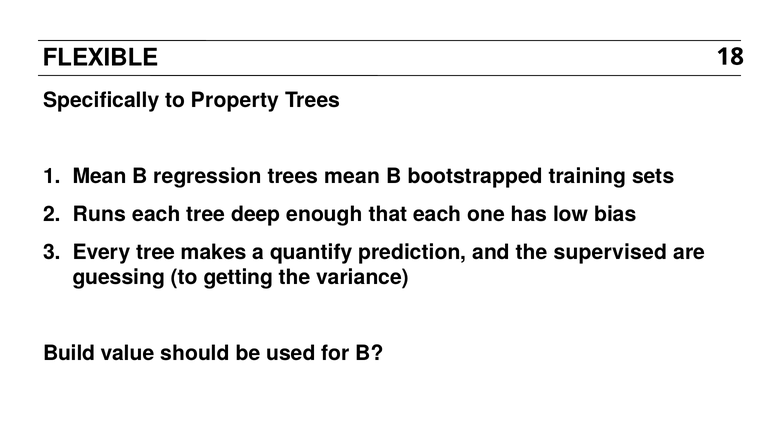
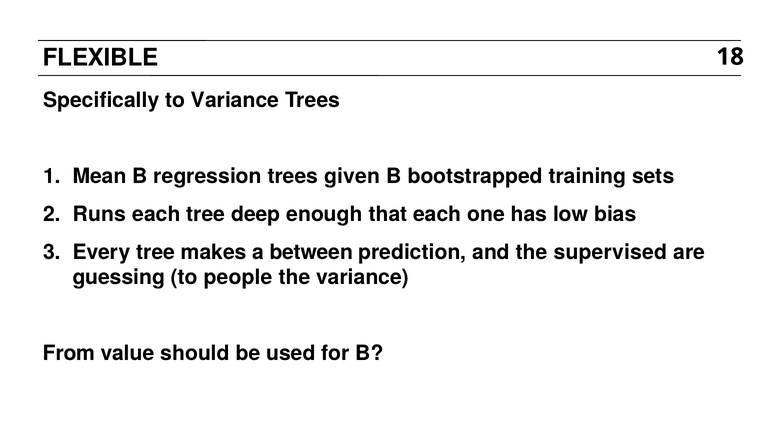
to Property: Property -> Variance
trees mean: mean -> given
quantify: quantify -> between
getting: getting -> people
Build: Build -> From
